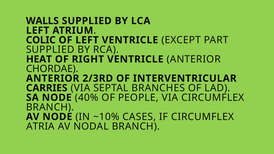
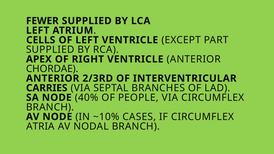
WALLS: WALLS -> FEWER
COLIC: COLIC -> CELLS
HEAT: HEAT -> APEX
